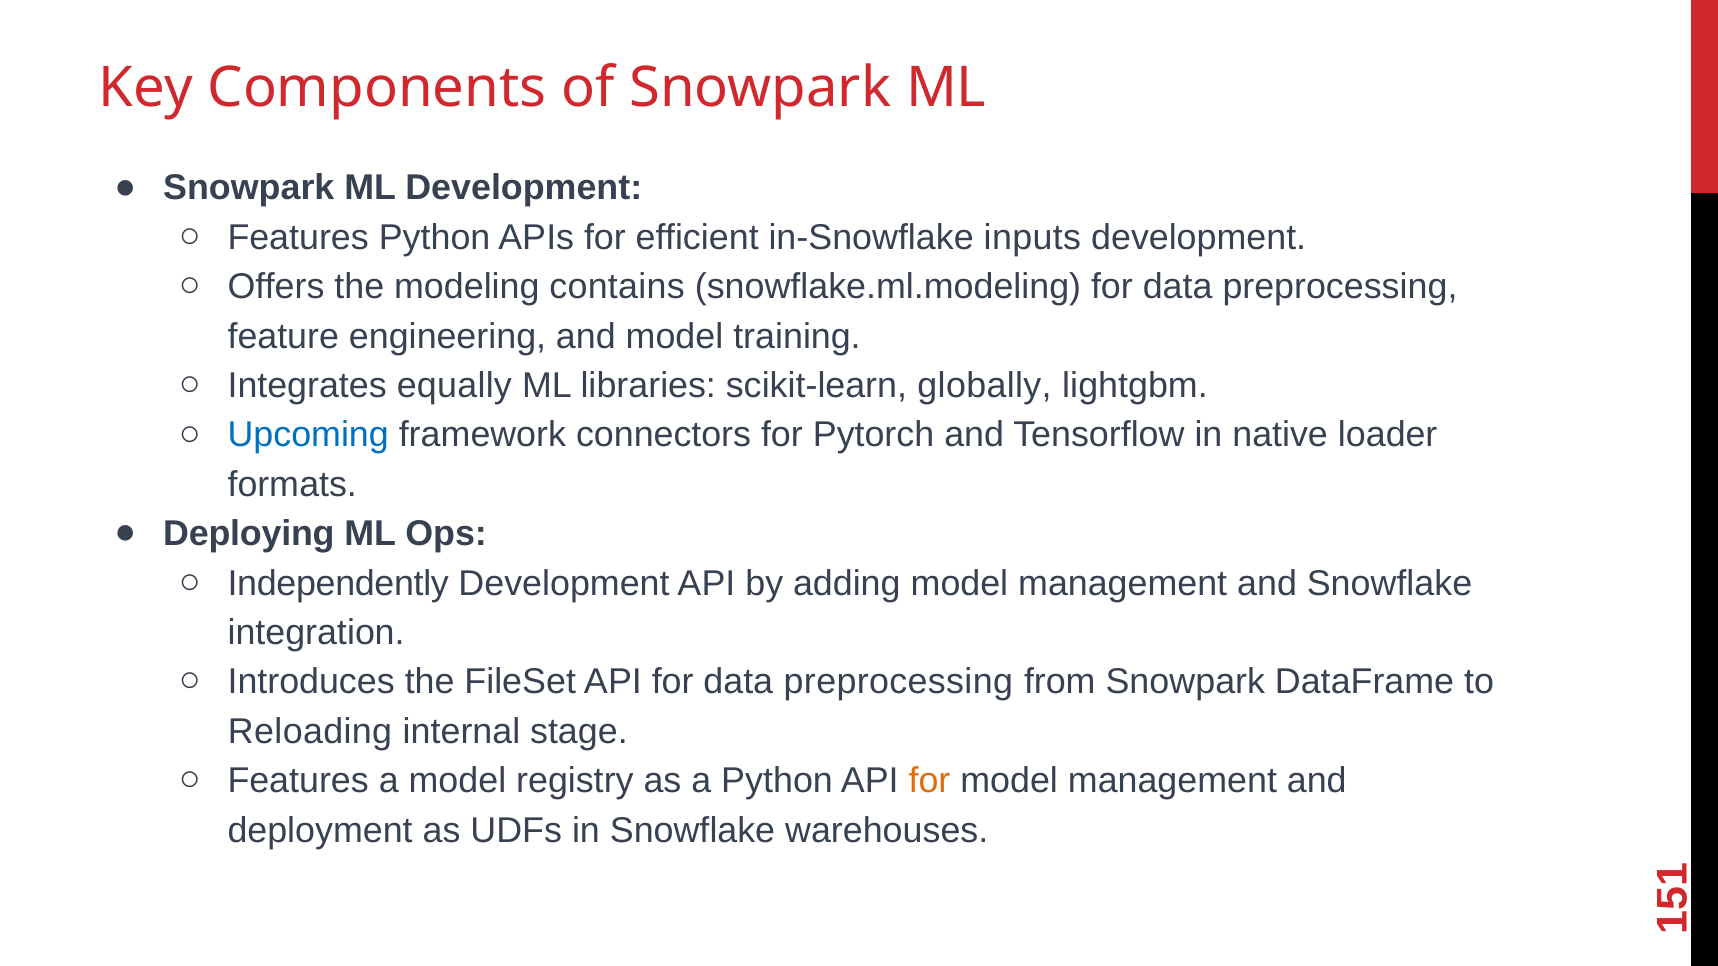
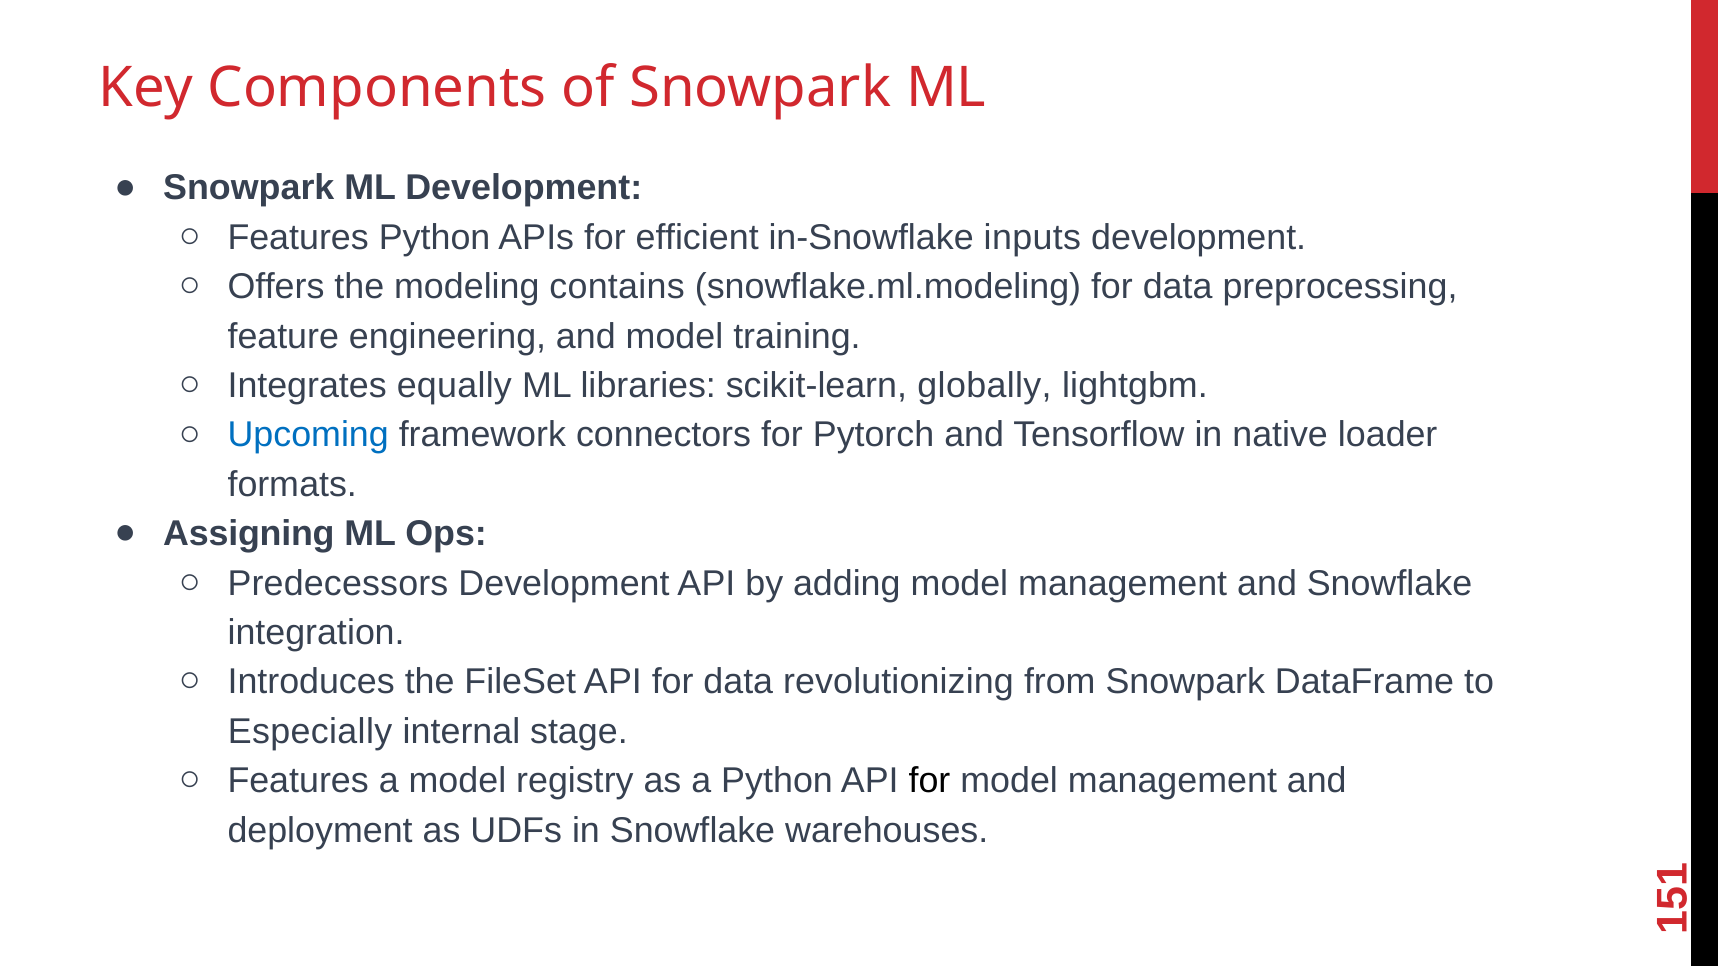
Deploying: Deploying -> Assigning
Independently: Independently -> Predecessors
API for data preprocessing: preprocessing -> revolutionizing
Reloading: Reloading -> Especially
for at (929, 781) colour: orange -> black
